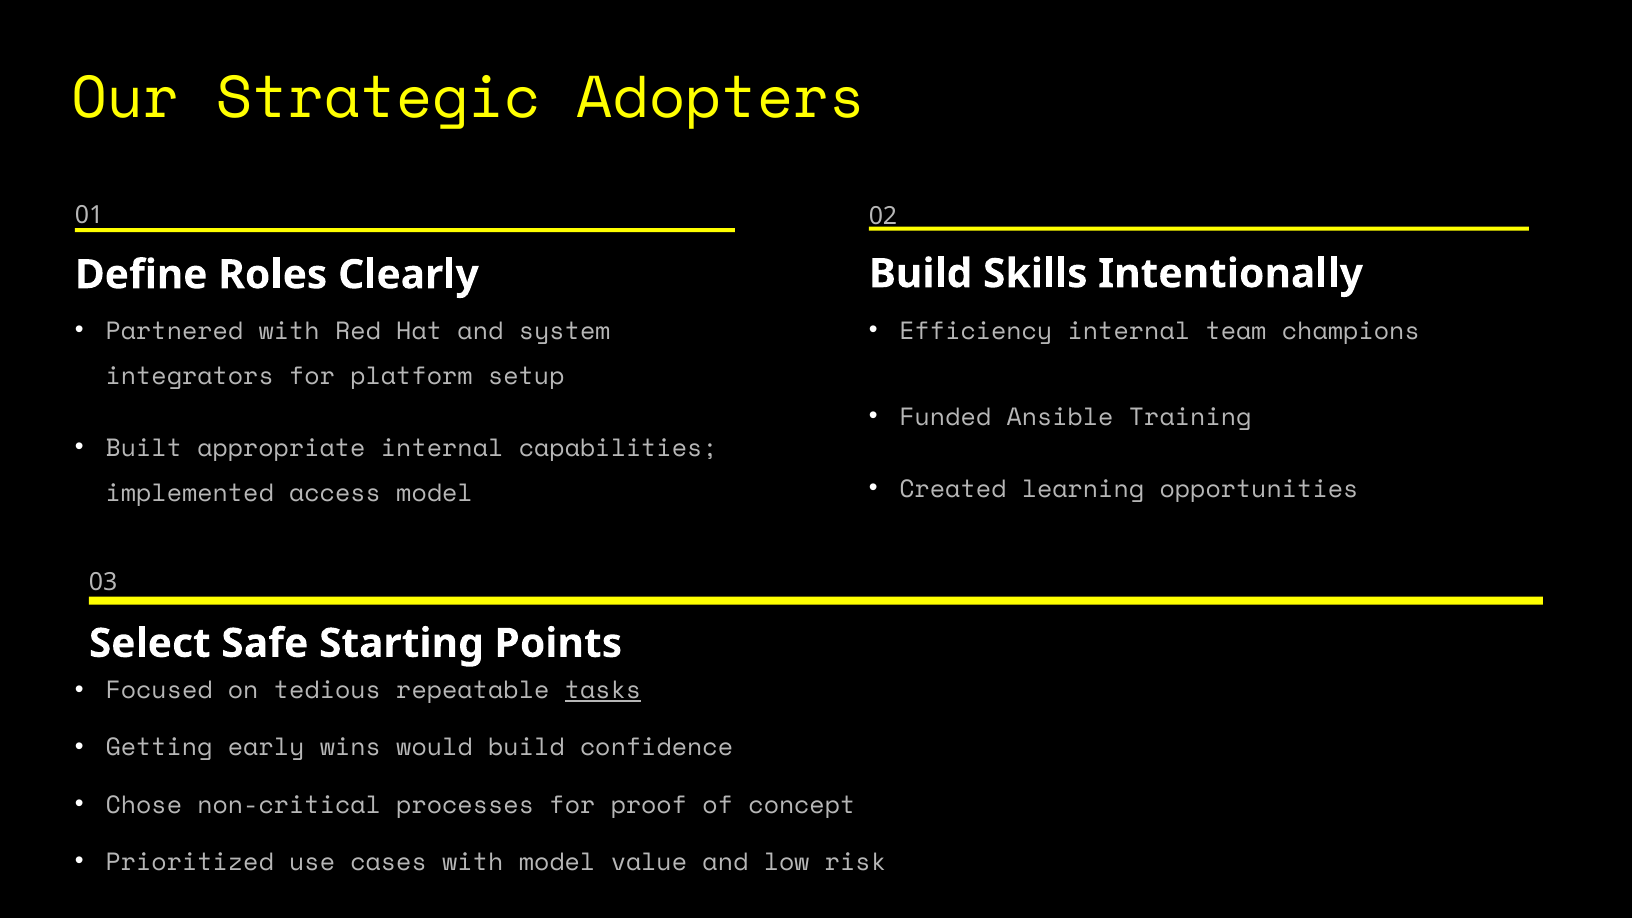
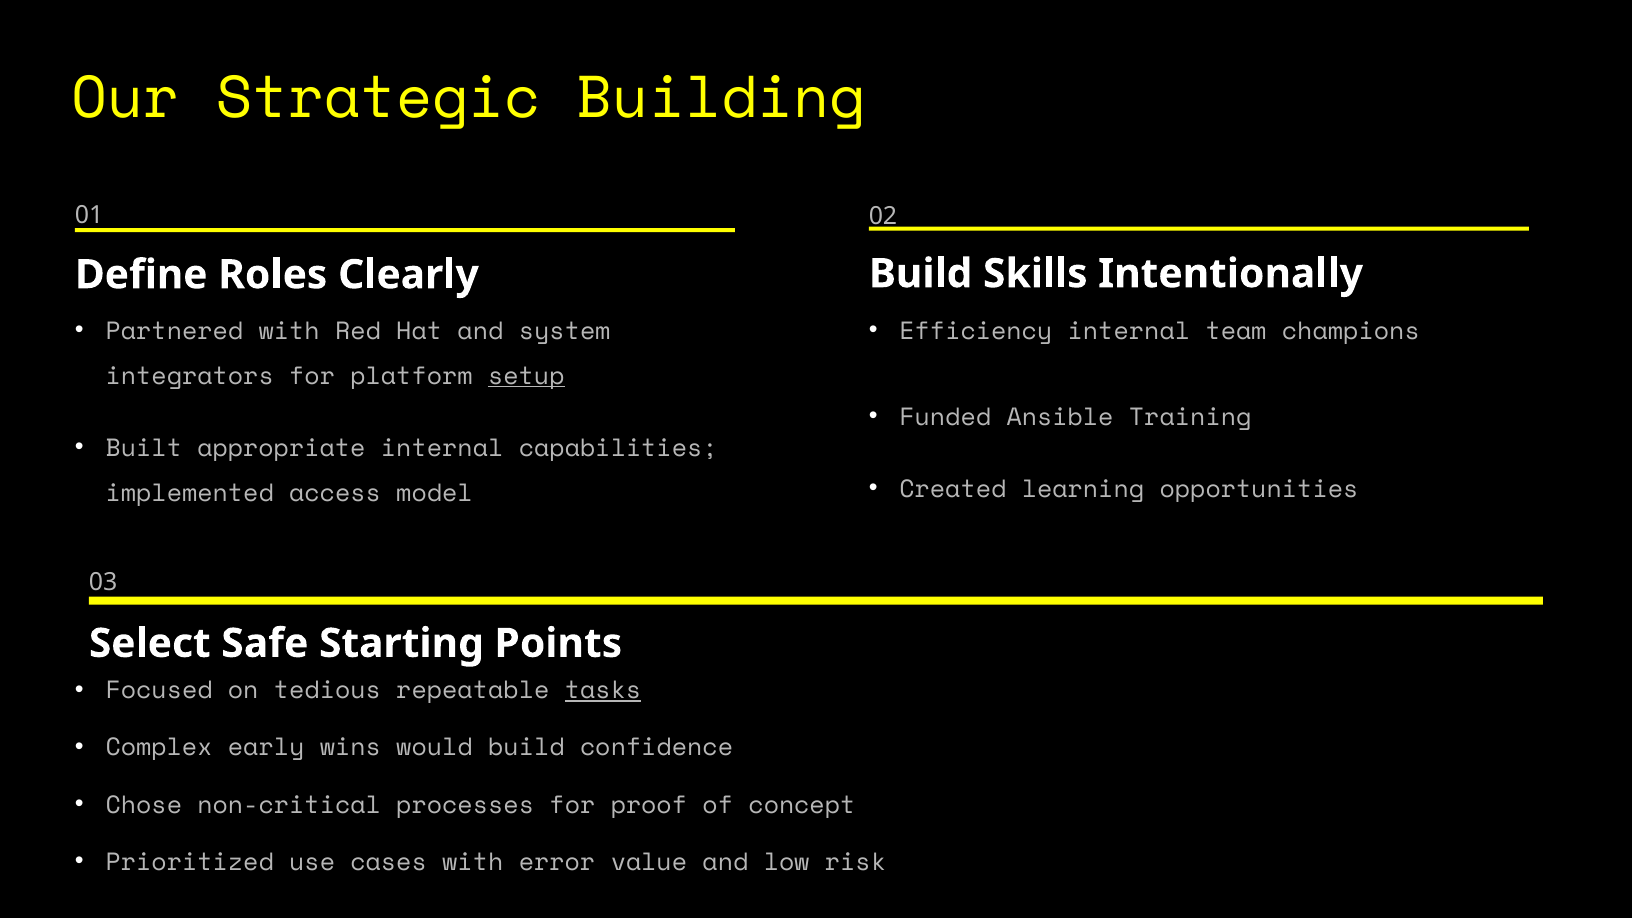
Adopters: Adopters -> Building
setup underline: none -> present
Getting: Getting -> Complex
with model: model -> error
